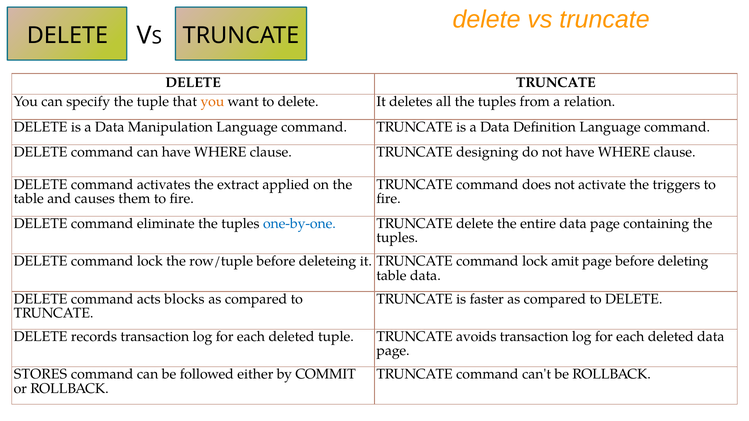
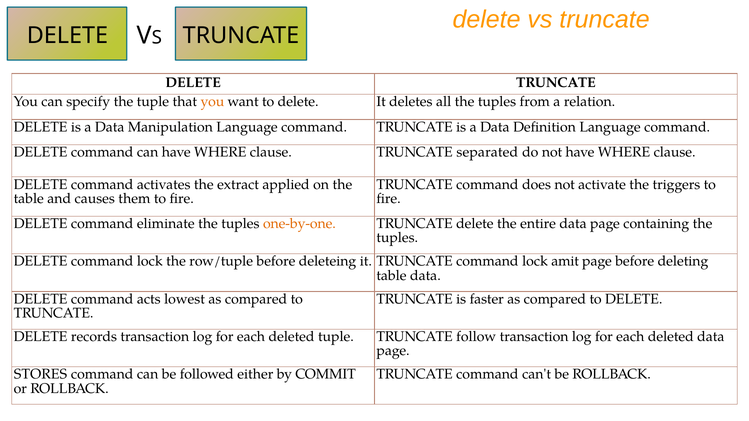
designing: designing -> separated
one-by-one colour: blue -> orange
blocks: blocks -> lowest
avoids: avoids -> follow
